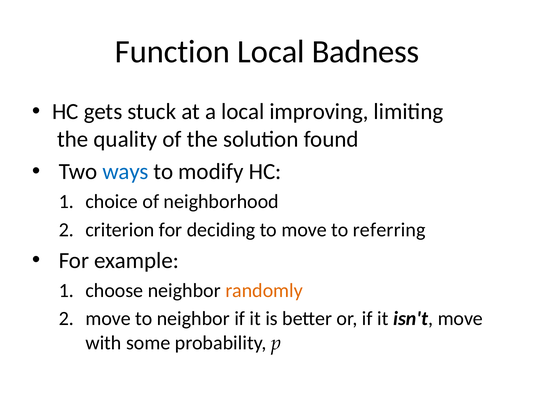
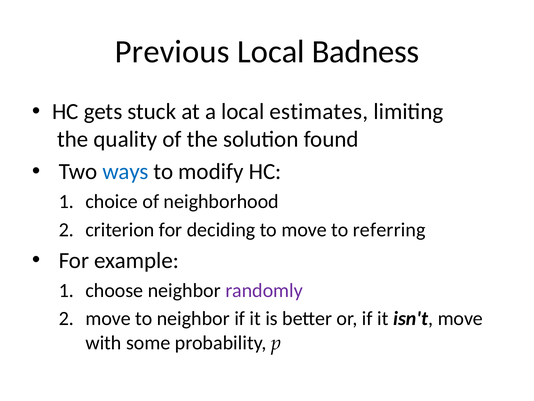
Function: Function -> Previous
improving: improving -> estimates
randomly colour: orange -> purple
